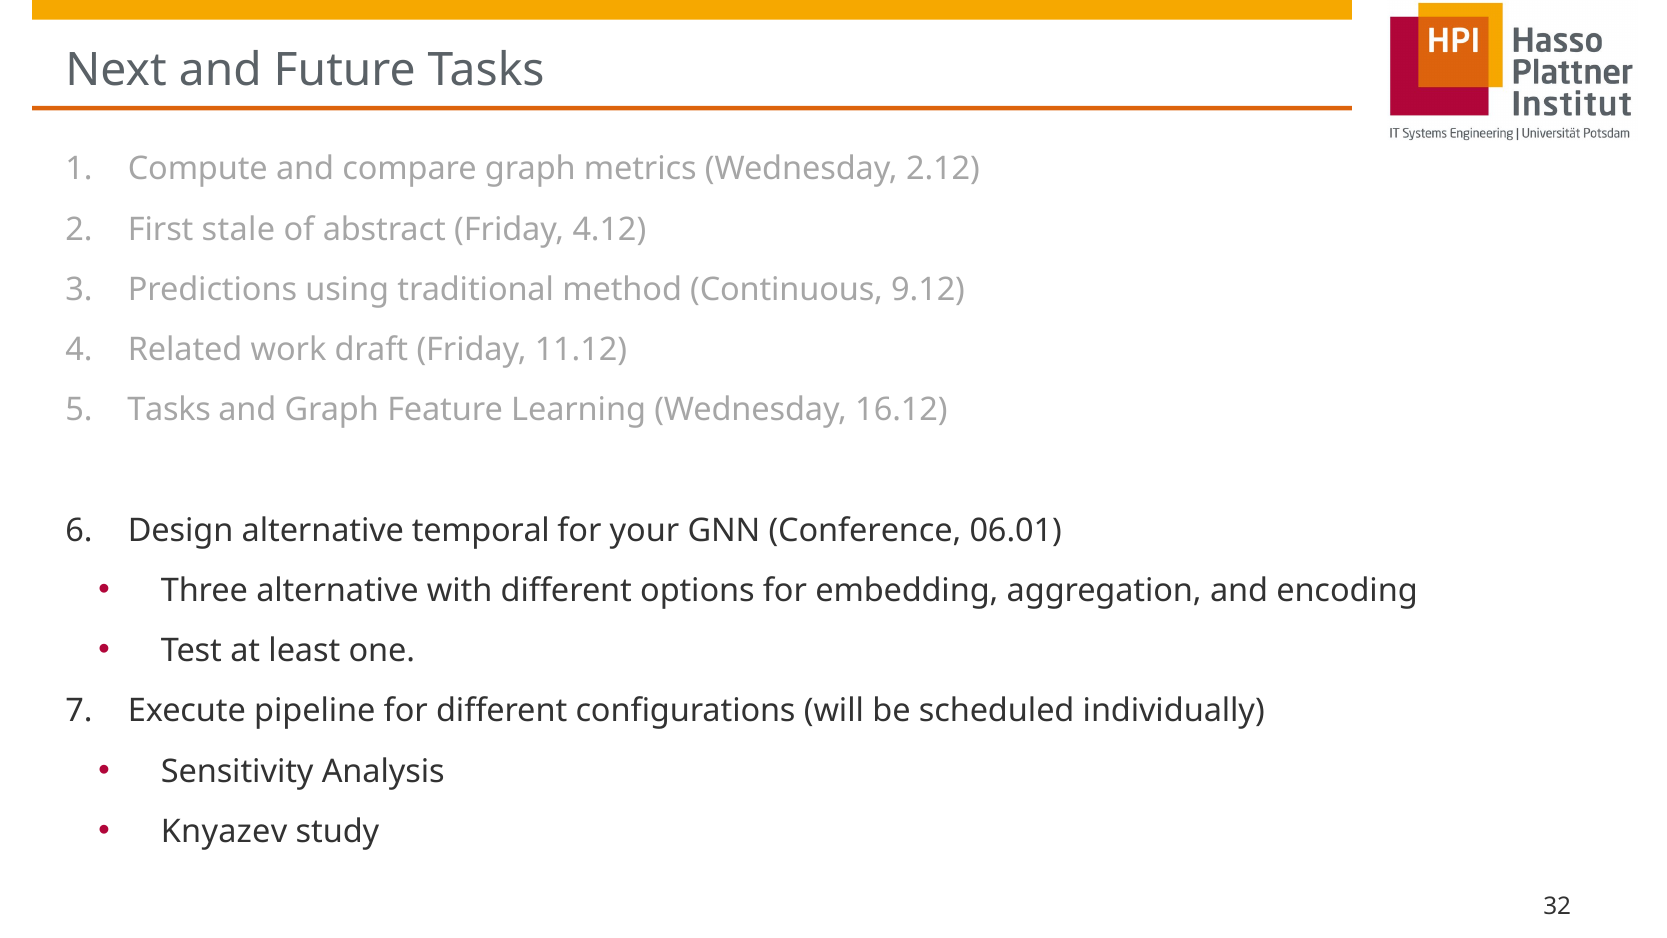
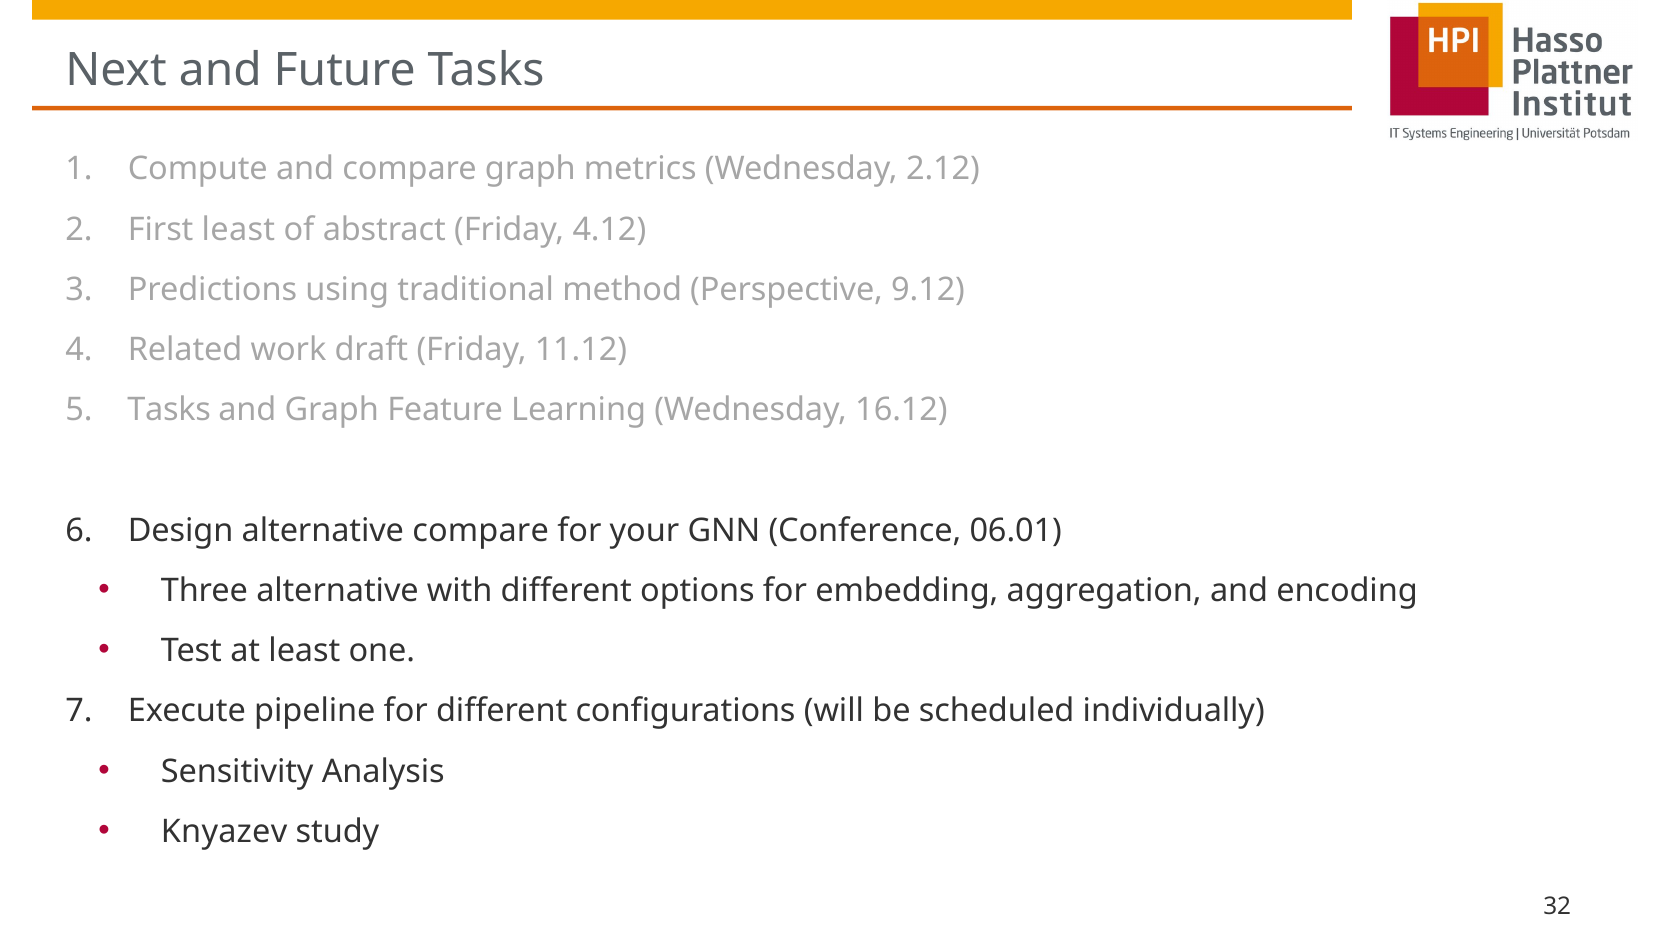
First stale: stale -> least
Continuous: Continuous -> Perspective
alternative temporal: temporal -> compare
